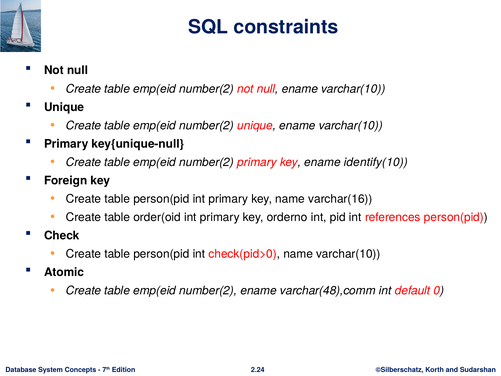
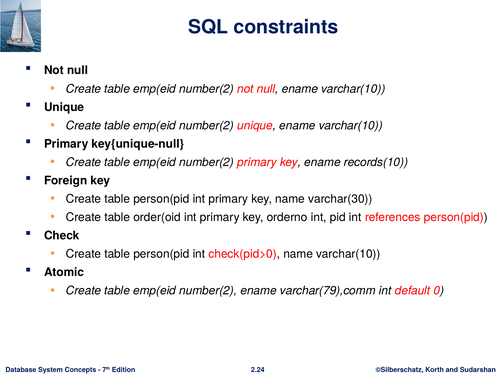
identify(10: identify(10 -> records(10
varchar(16: varchar(16 -> varchar(30
varchar(48),comm: varchar(48),comm -> varchar(79),comm
